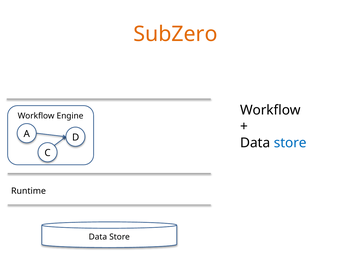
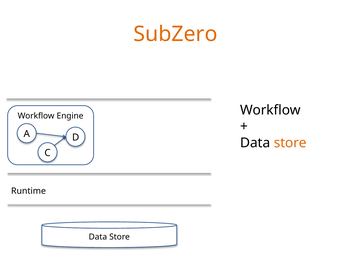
store at (290, 143) colour: blue -> orange
